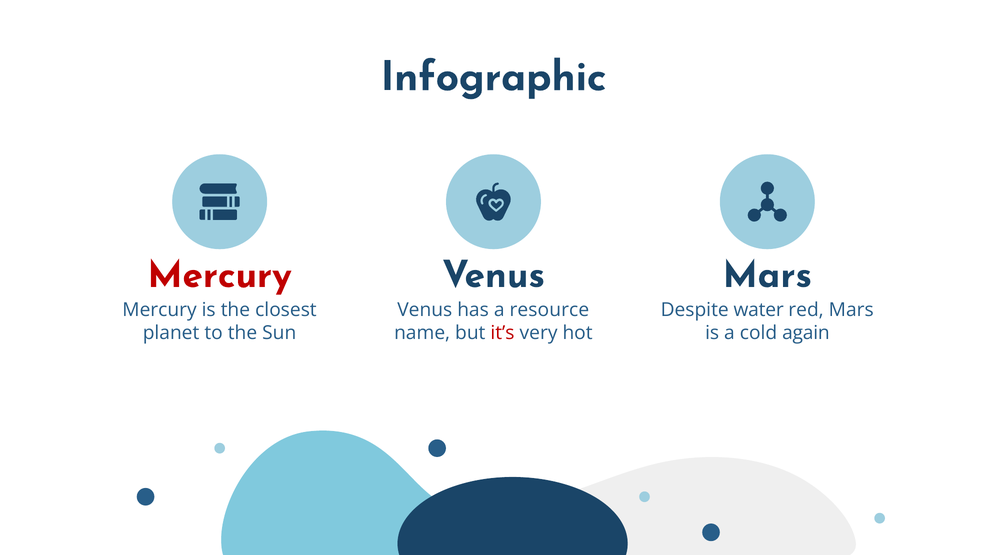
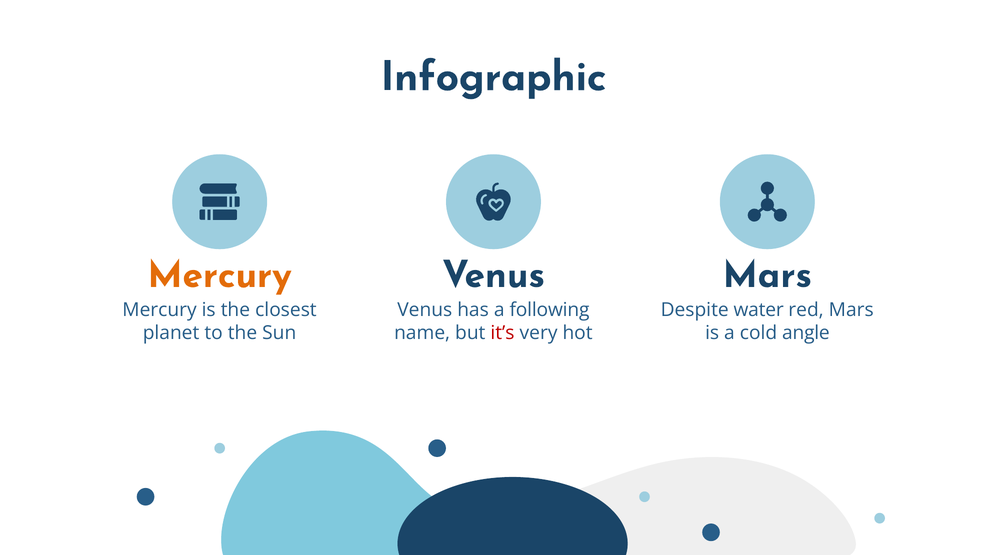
Mercury at (220, 275) colour: red -> orange
resource: resource -> following
again: again -> angle
